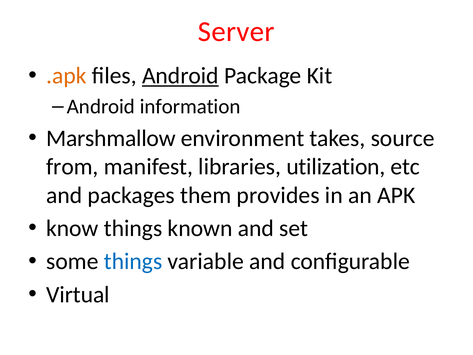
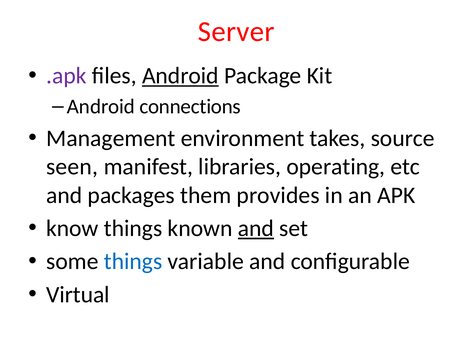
.apk colour: orange -> purple
information: information -> connections
Marshmallow: Marshmallow -> Management
from: from -> seen
utilization: utilization -> operating
and at (256, 228) underline: none -> present
